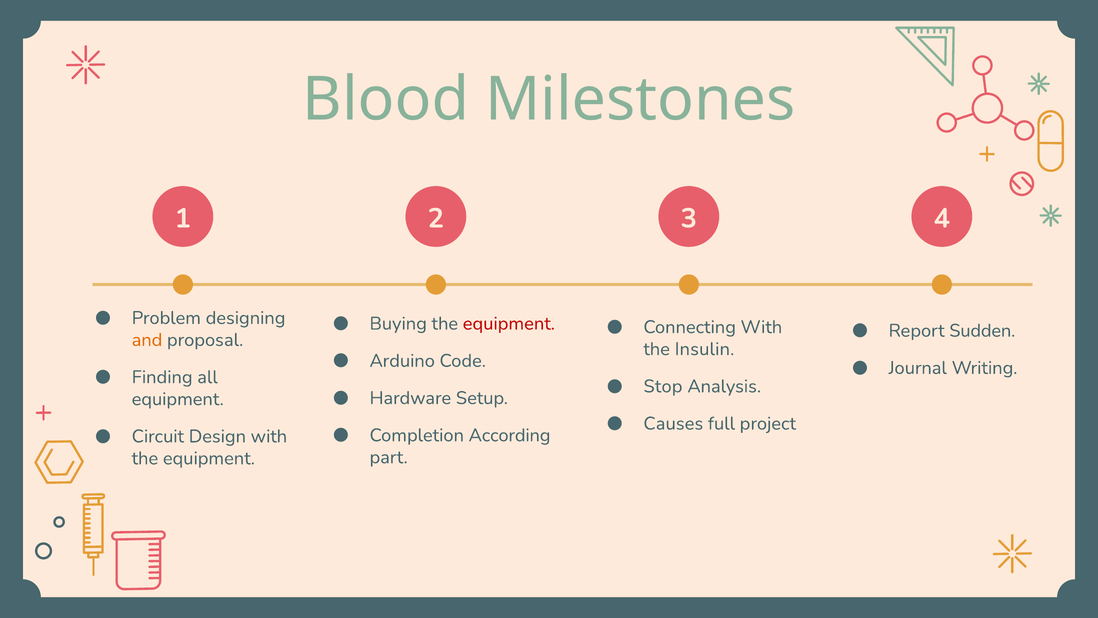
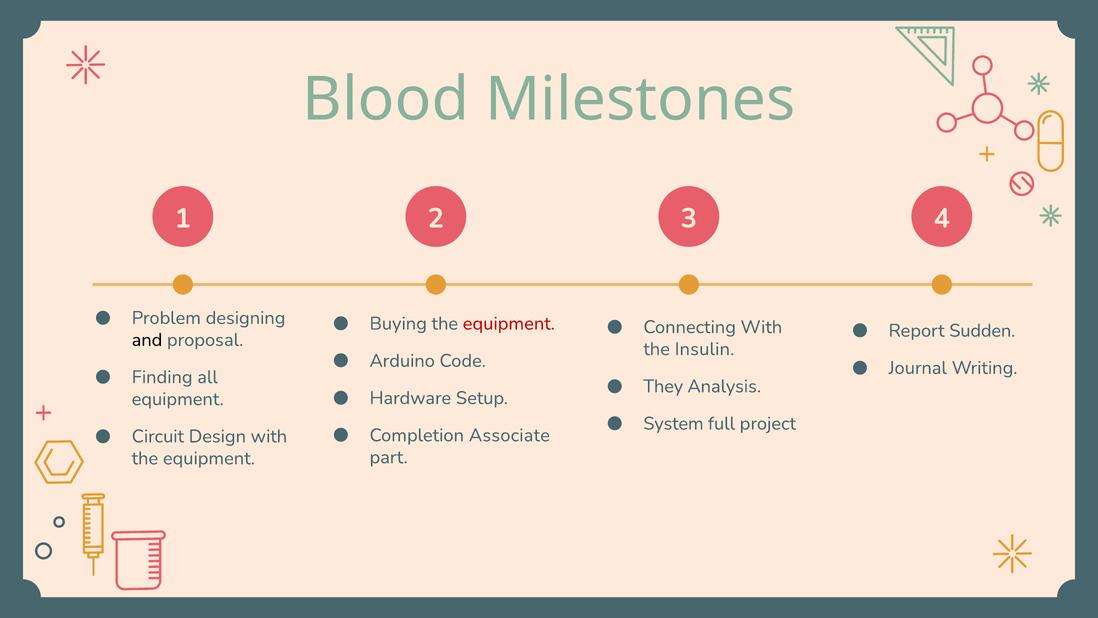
and colour: orange -> black
Stop: Stop -> They
Causes: Causes -> System
According: According -> Associate
